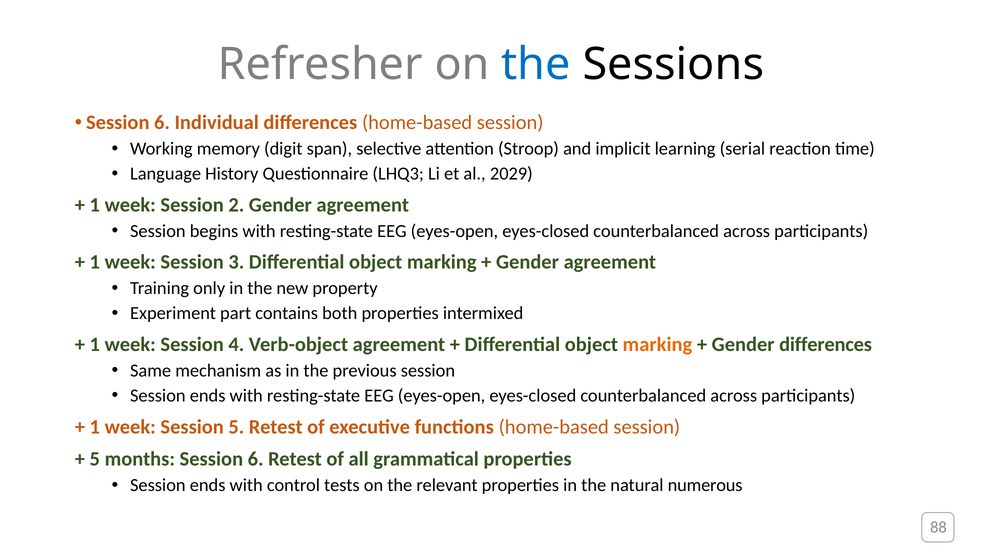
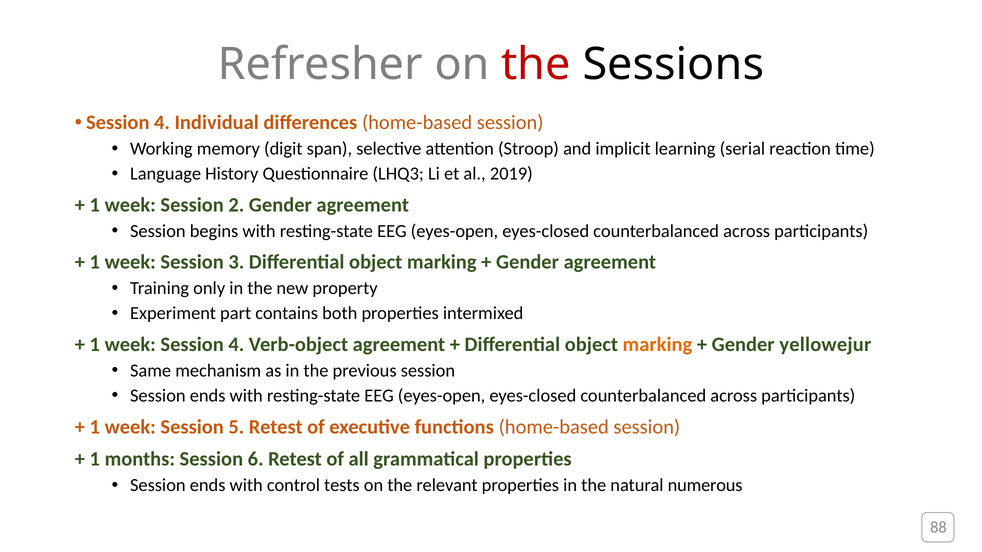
the at (536, 65) colour: blue -> red
6 at (162, 123): 6 -> 4
2029: 2029 -> 2019
Gender differences: differences -> yellowejur
5 at (95, 459): 5 -> 1
